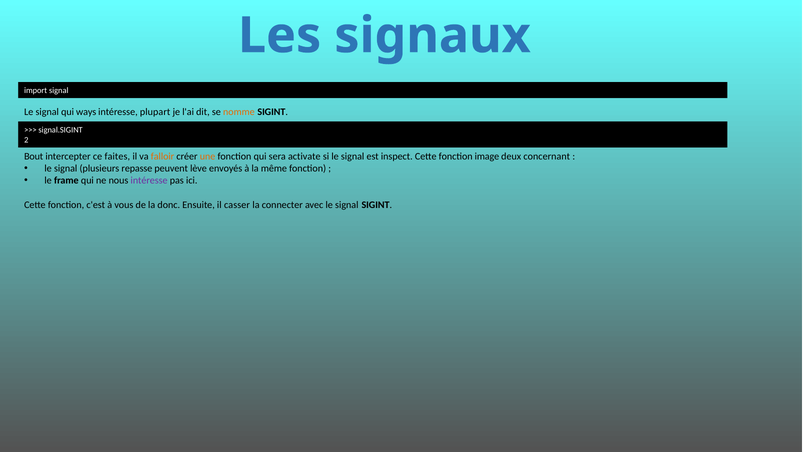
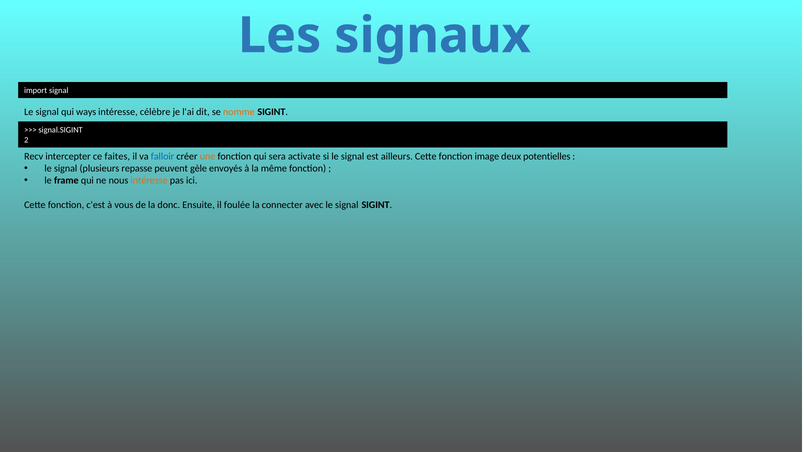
plupart: plupart -> célèbre
Bout: Bout -> Recv
falloir colour: orange -> blue
inspect: inspect -> ailleurs
concernant: concernant -> potentielles
lève: lève -> gèle
intéresse at (149, 181) colour: purple -> orange
casser: casser -> foulée
